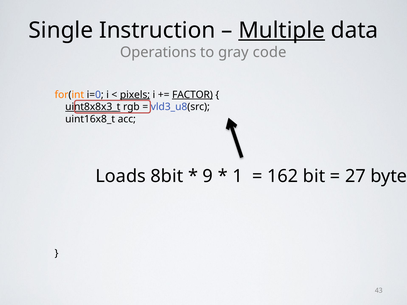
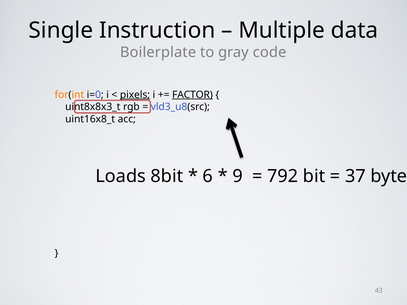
Multiple underline: present -> none
Operations: Operations -> Boilerplate
uint8x8x3_t underline: present -> none
9: 9 -> 6
1: 1 -> 9
162: 162 -> 792
27: 27 -> 37
